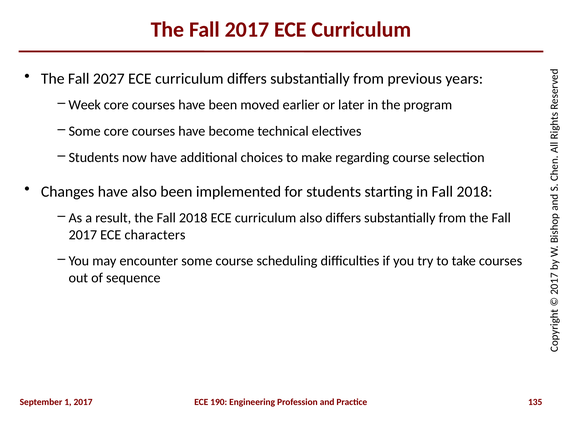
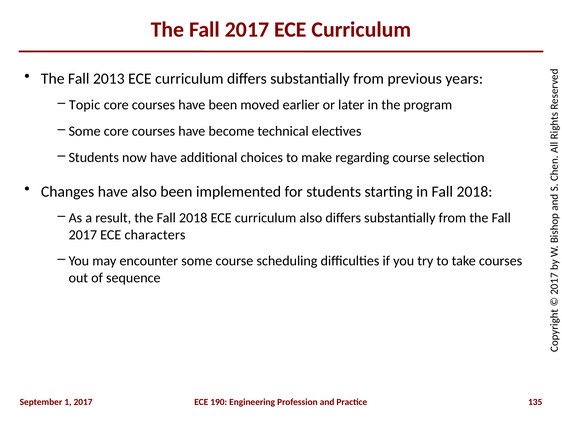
2027: 2027 -> 2013
Week: Week -> Topic
